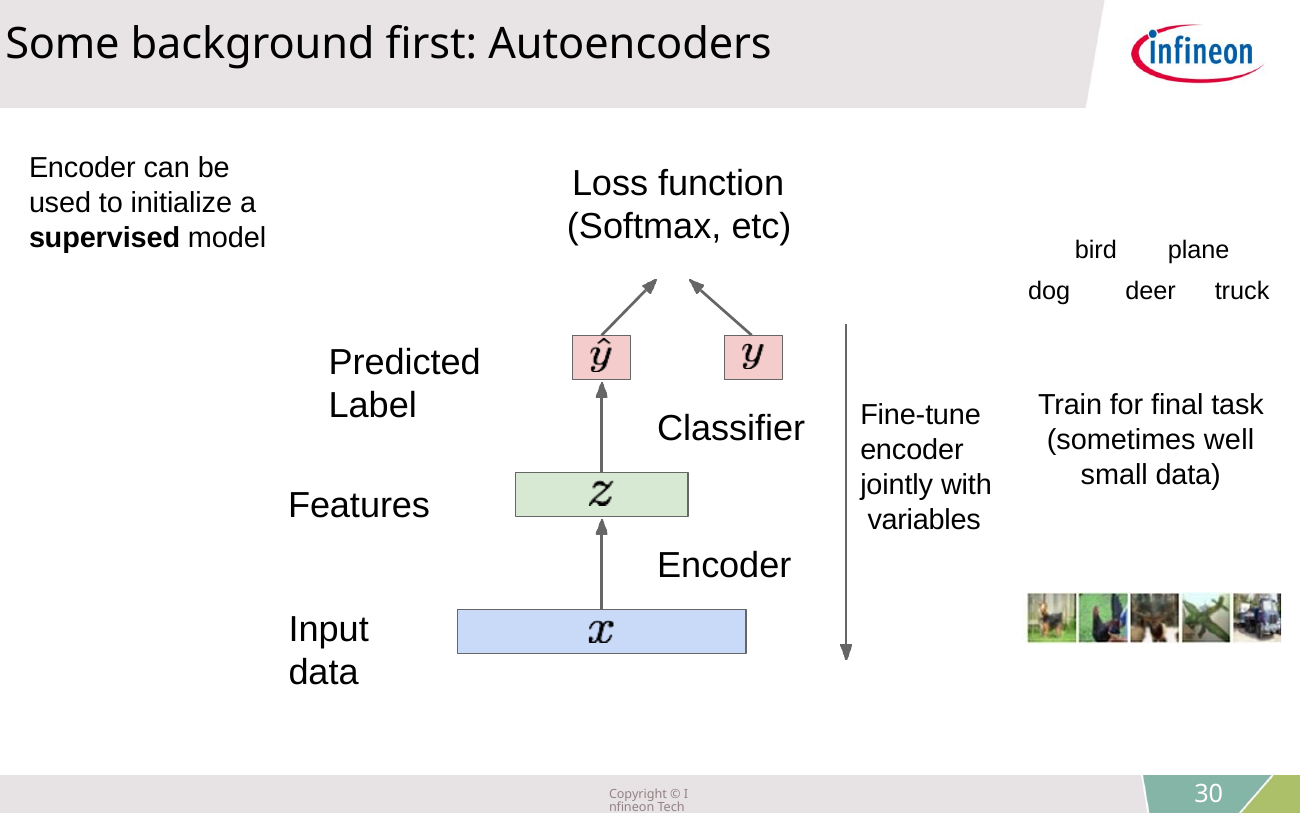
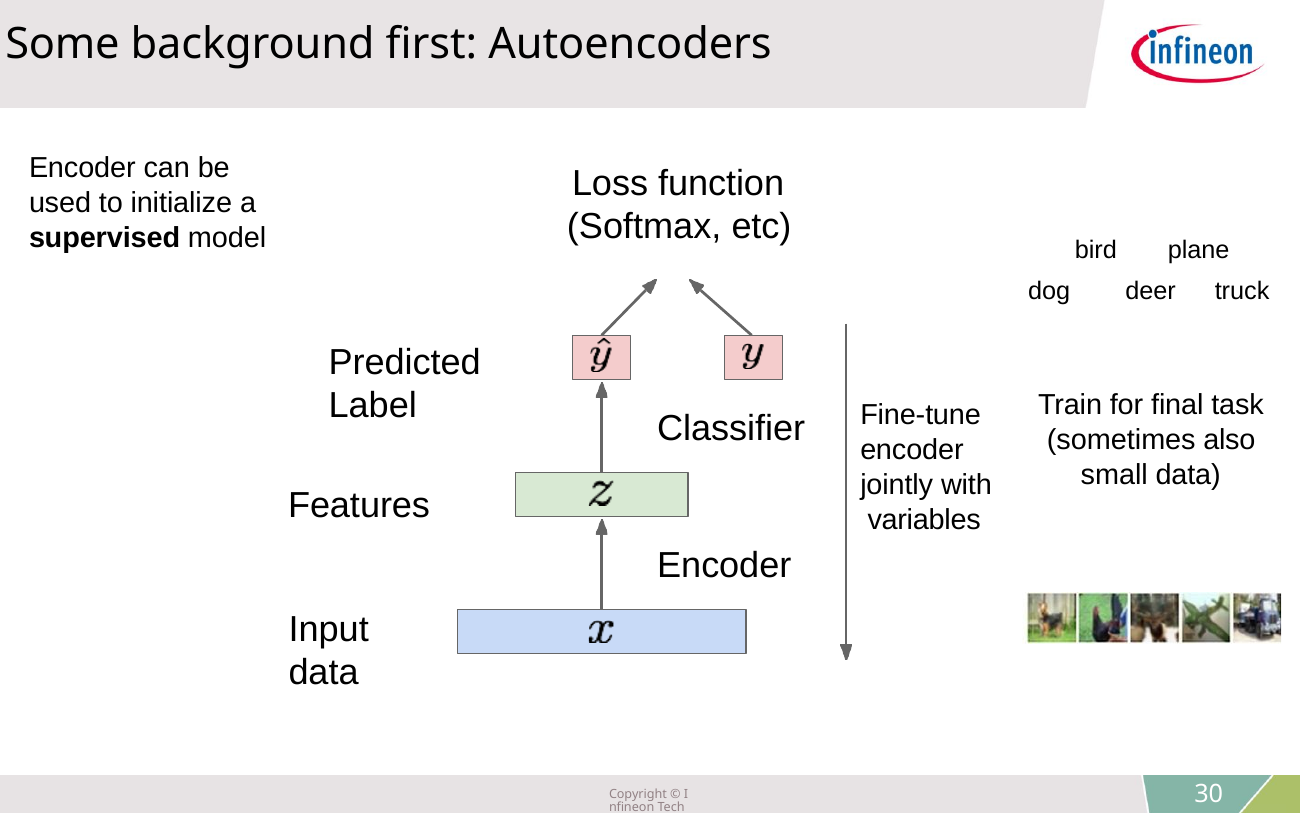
well: well -> also
